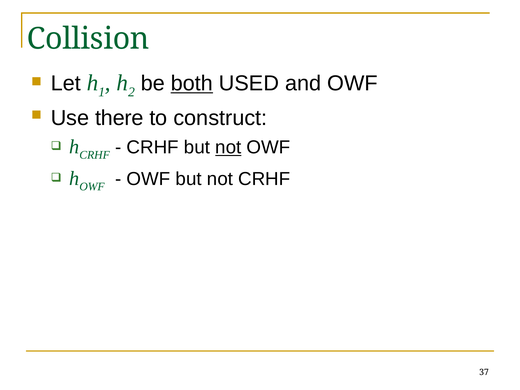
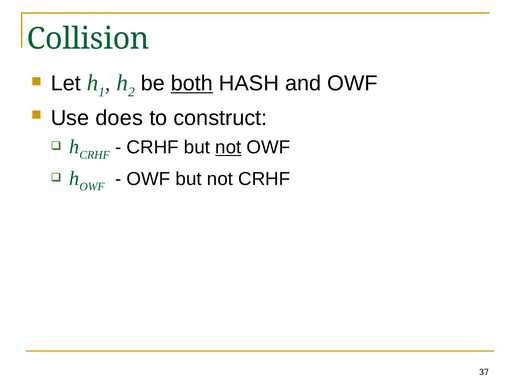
USED: USED -> HASH
there: there -> does
